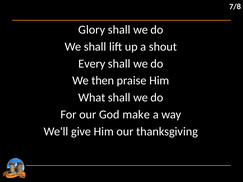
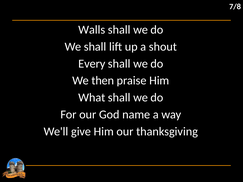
Glory: Glory -> Walls
make: make -> name
